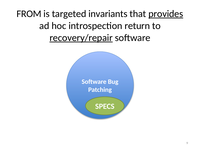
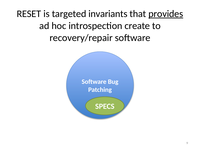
FROM: FROM -> RESET
return: return -> create
recovery/repair underline: present -> none
